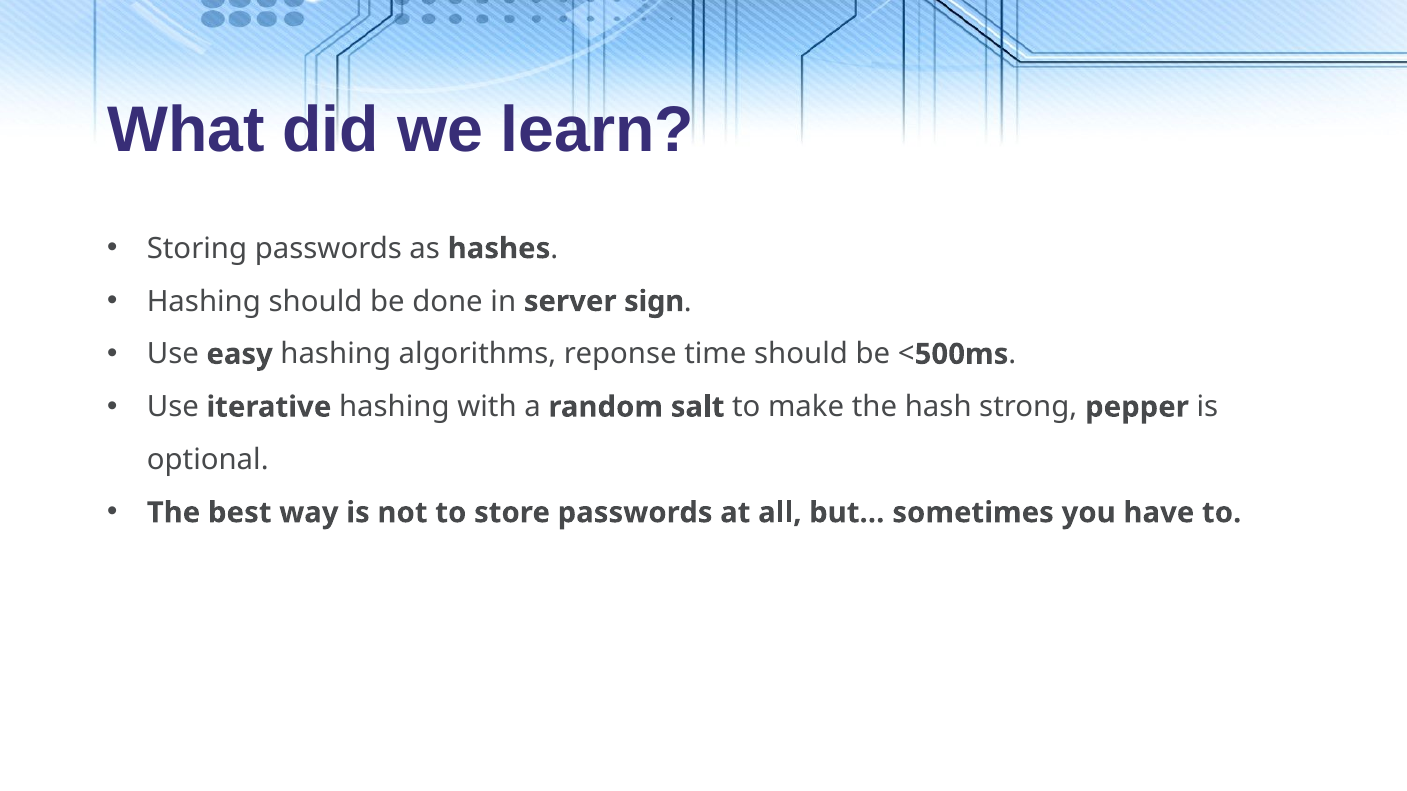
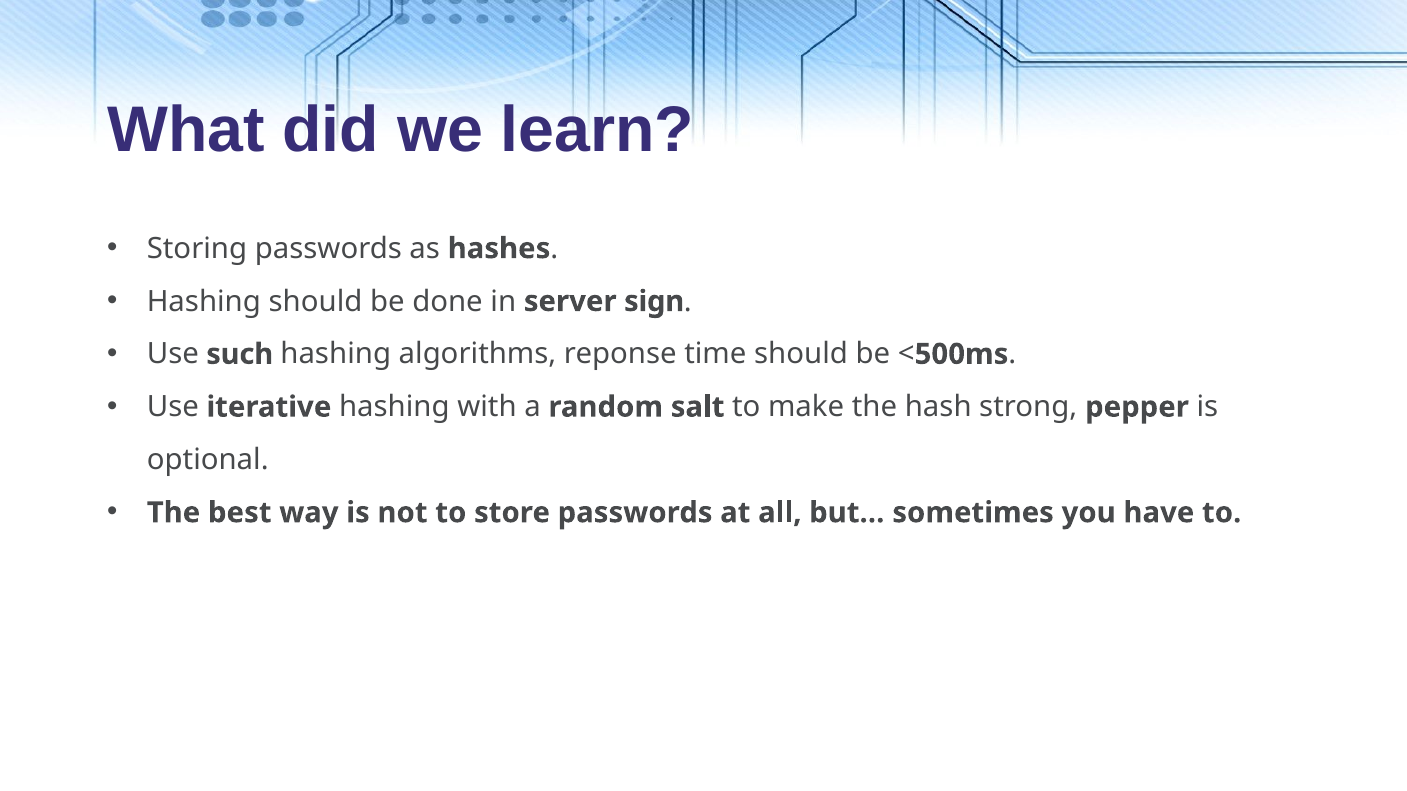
easy: easy -> such
